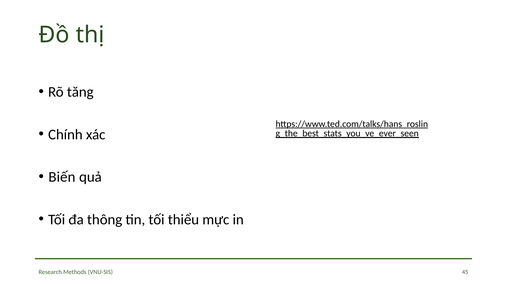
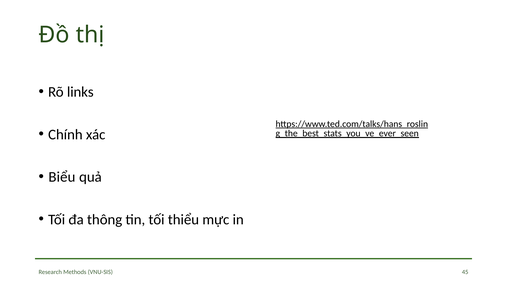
tăng: tăng -> links
Biến: Biến -> Biểu
